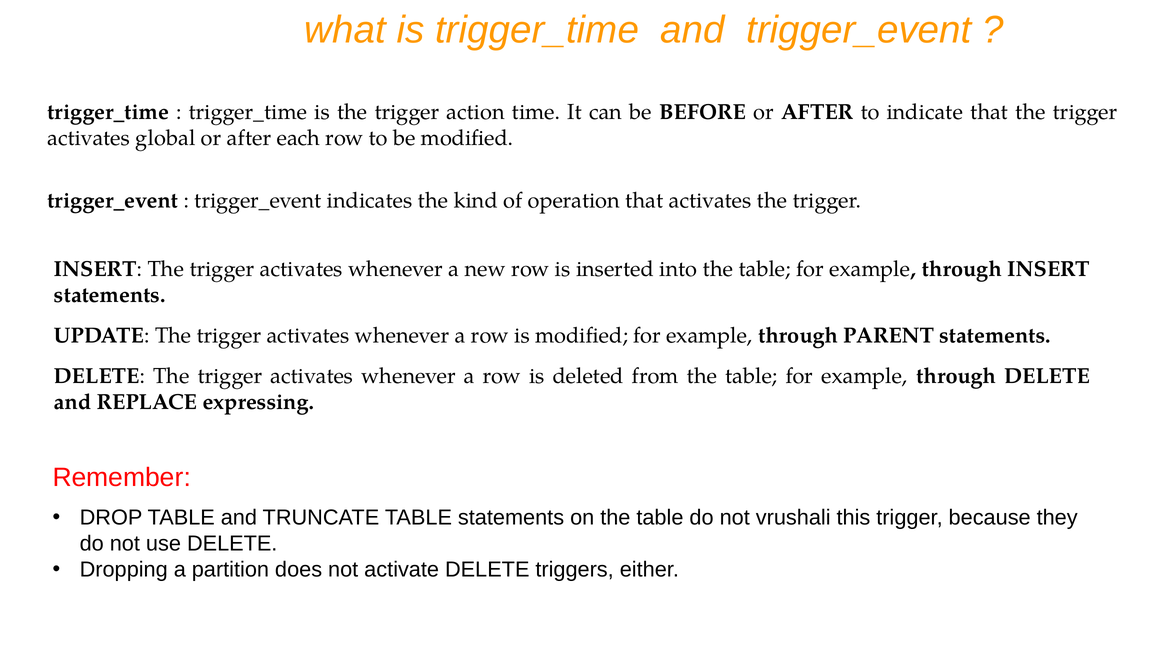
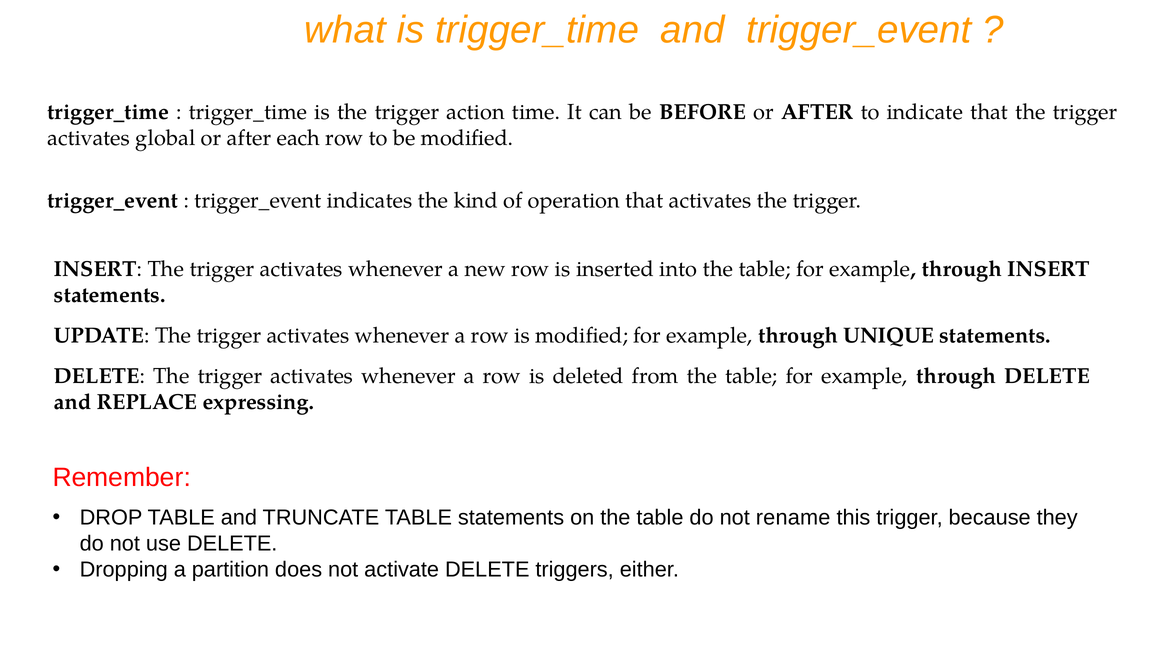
PARENT: PARENT -> UNIQUE
vrushali: vrushali -> rename
